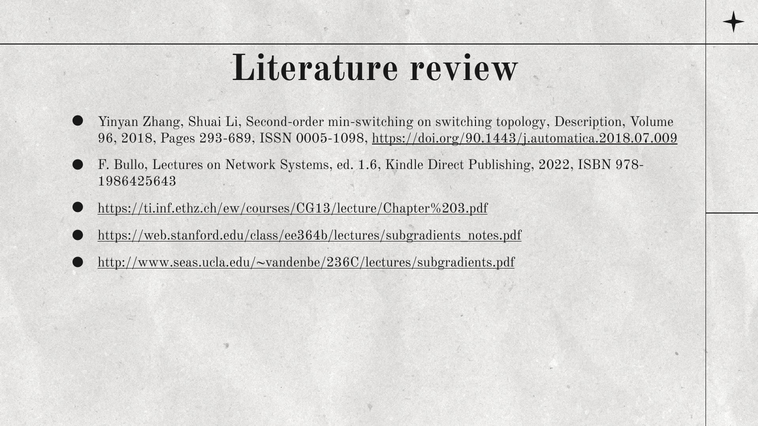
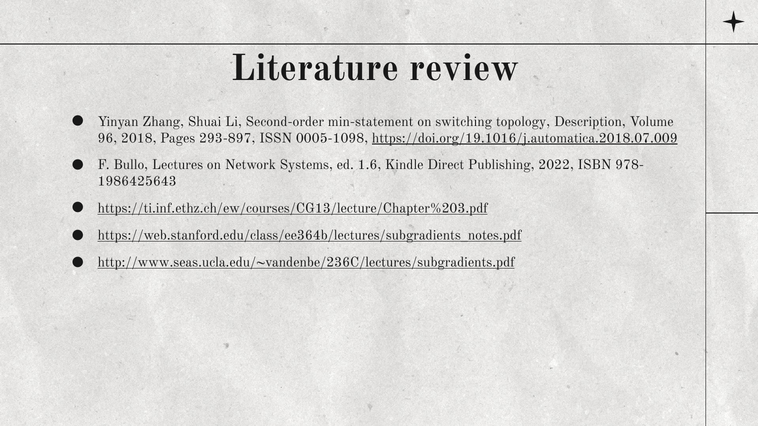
min-switching: min-switching -> min-statement
293-689: 293-689 -> 293-897
https://doi.org/90.1443/j.automatica.2018.07.009: https://doi.org/90.1443/j.automatica.2018.07.009 -> https://doi.org/19.1016/j.automatica.2018.07.009
